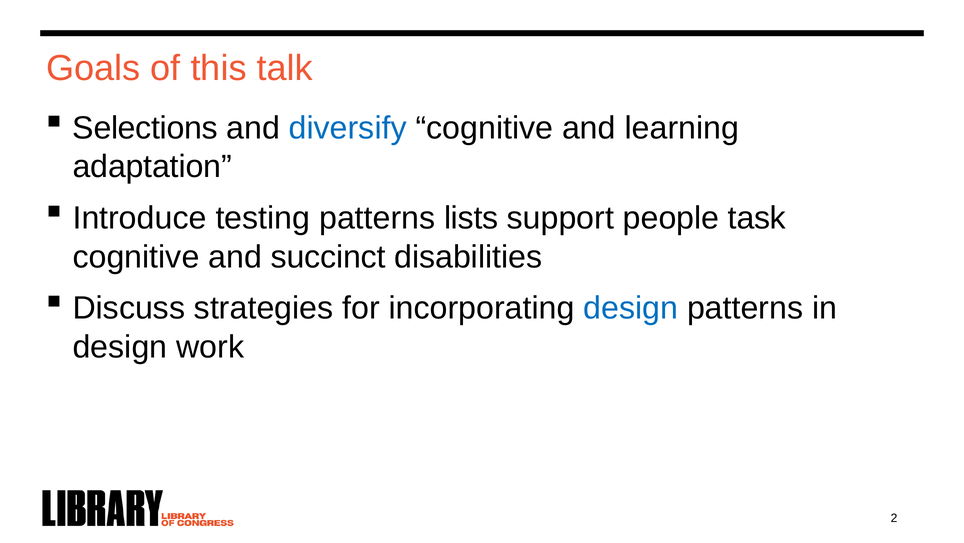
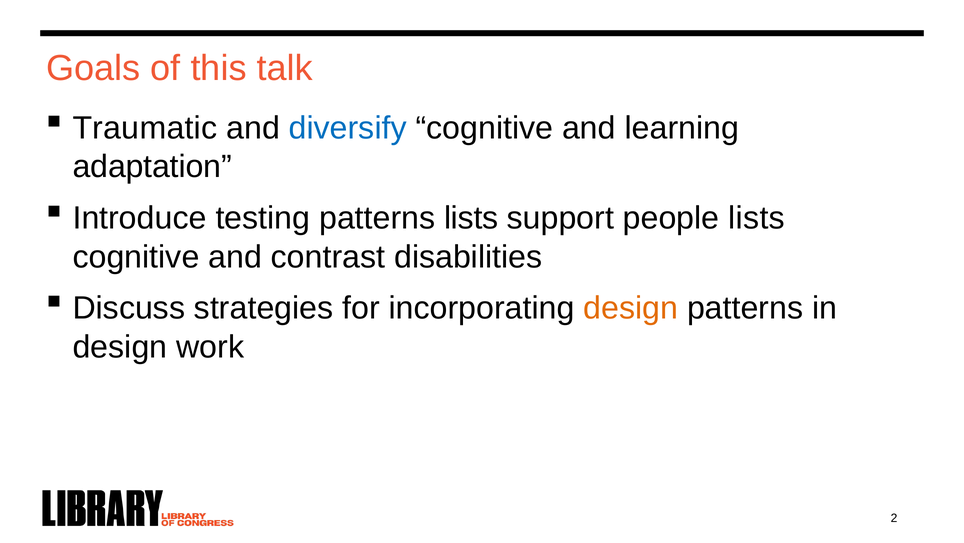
Selections: Selections -> Traumatic
people task: task -> lists
succinct: succinct -> contrast
design at (631, 308) colour: blue -> orange
